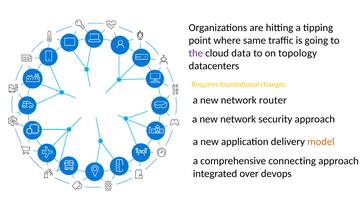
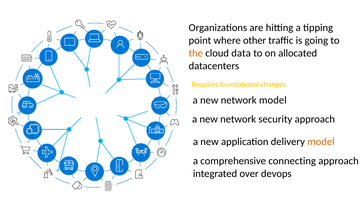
same: same -> other
the colour: purple -> orange
topology: topology -> allocated
network router: router -> model
